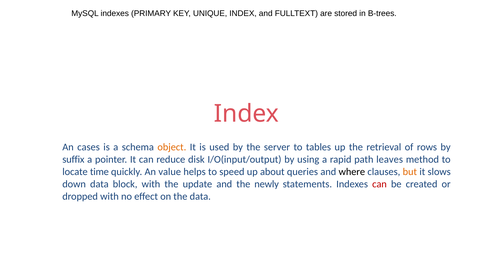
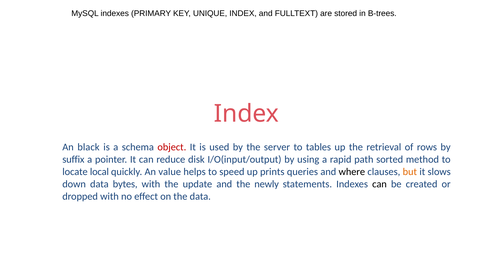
cases: cases -> black
object colour: orange -> red
leaves: leaves -> sorted
time: time -> local
about: about -> prints
block: block -> bytes
can at (380, 184) colour: red -> black
